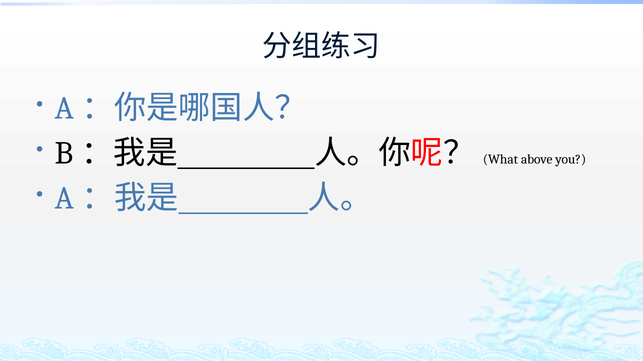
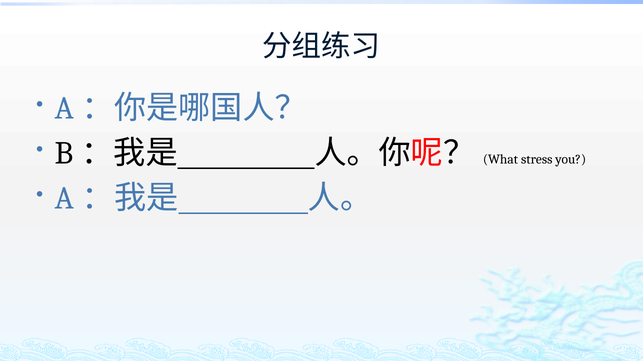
above: above -> stress
